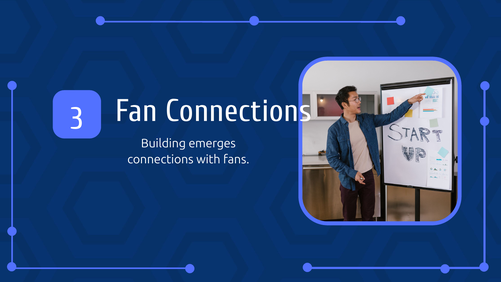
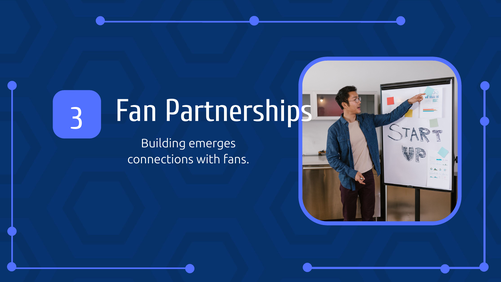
Fan Connections: Connections -> Partnerships
